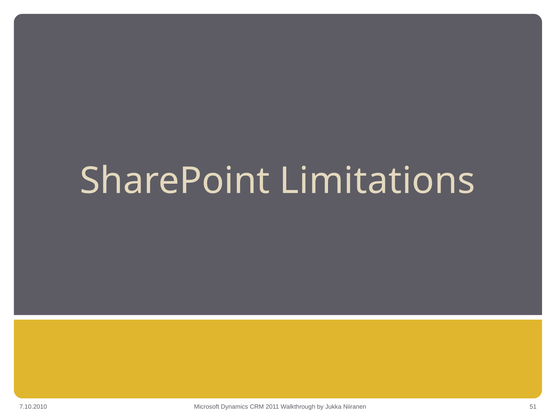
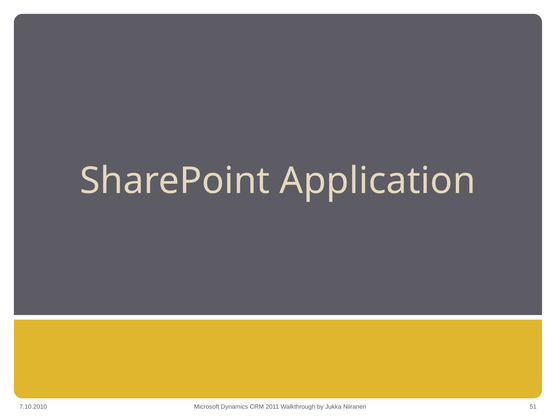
Limitations: Limitations -> Application
